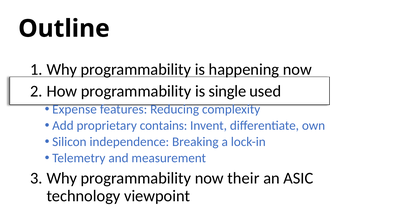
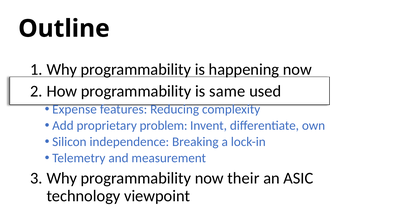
single: single -> same
contains: contains -> problem
